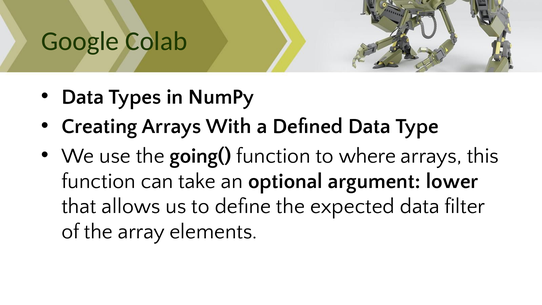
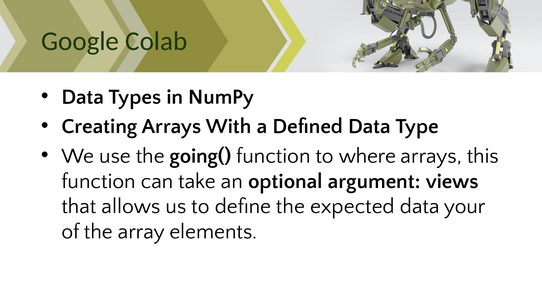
lower: lower -> views
filter: filter -> your
